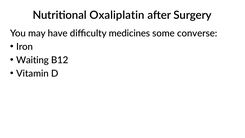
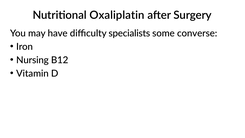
medicines: medicines -> specialists
Waiting: Waiting -> Nursing
